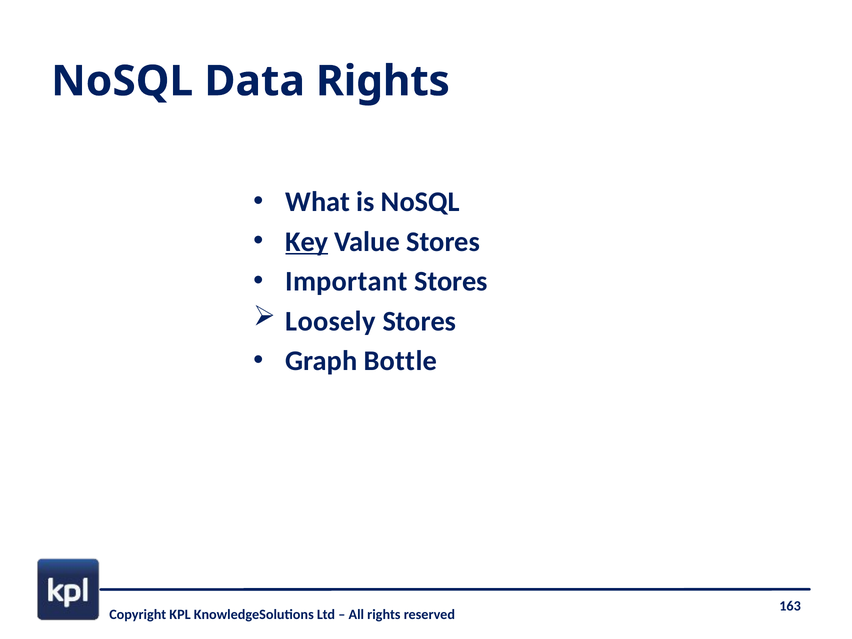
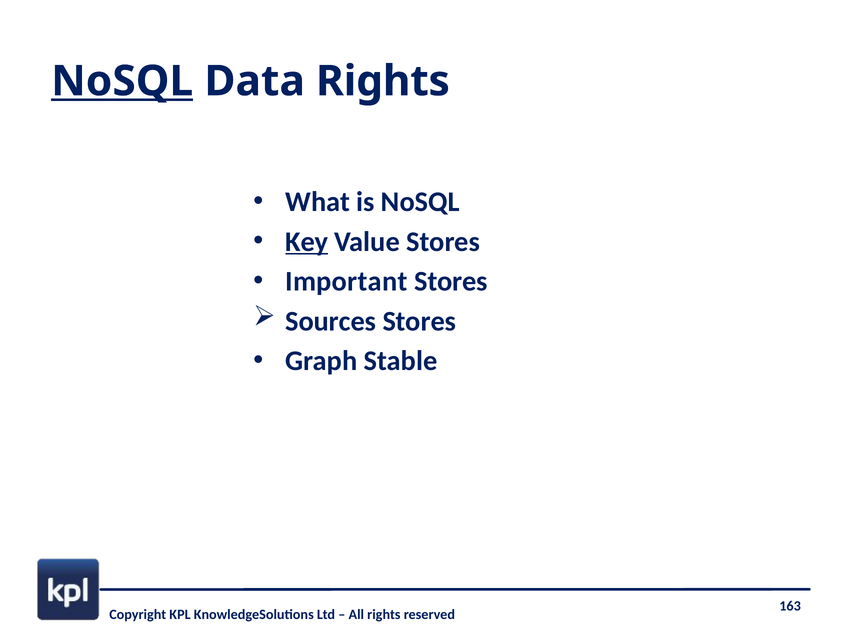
NoSQL at (122, 81) underline: none -> present
Loosely: Loosely -> Sources
Bottle: Bottle -> Stable
